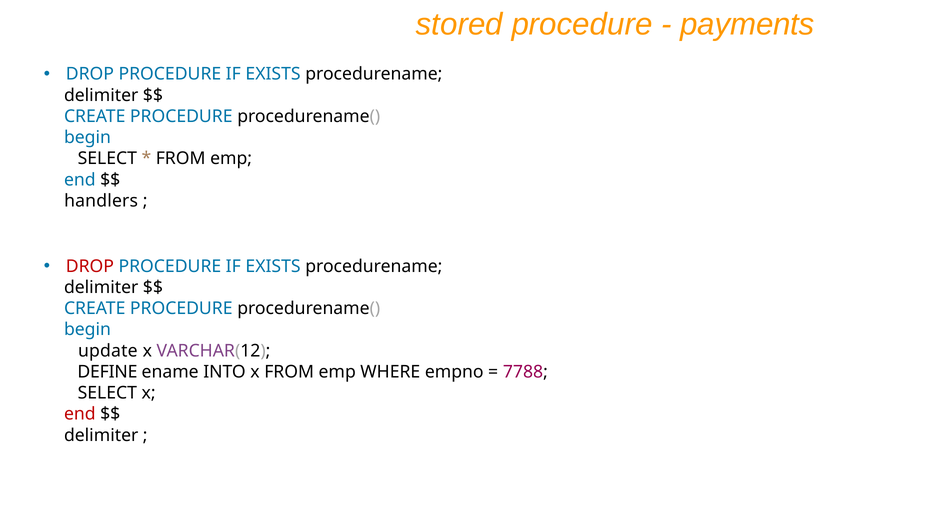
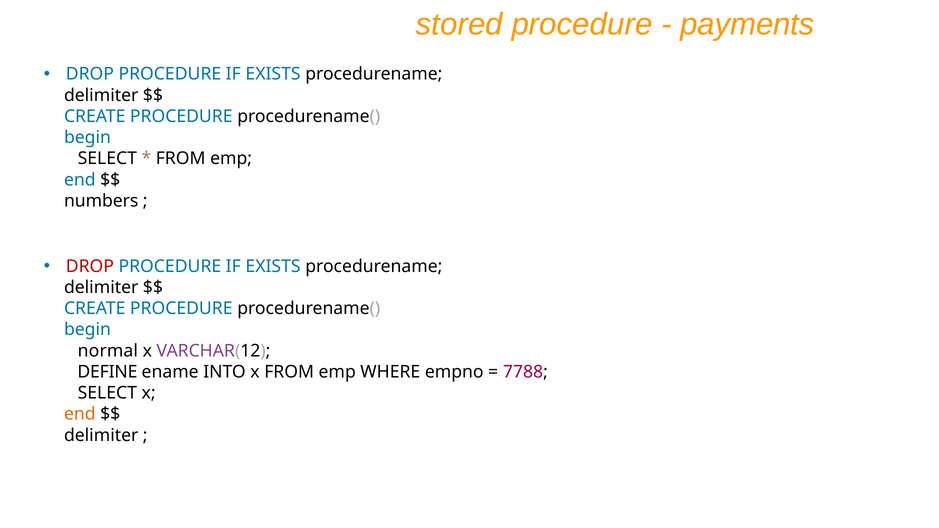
handlers: handlers -> numbers
update: update -> normal
end at (80, 414) colour: red -> orange
